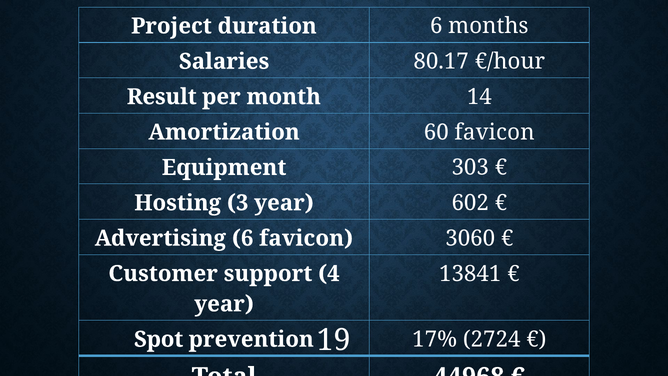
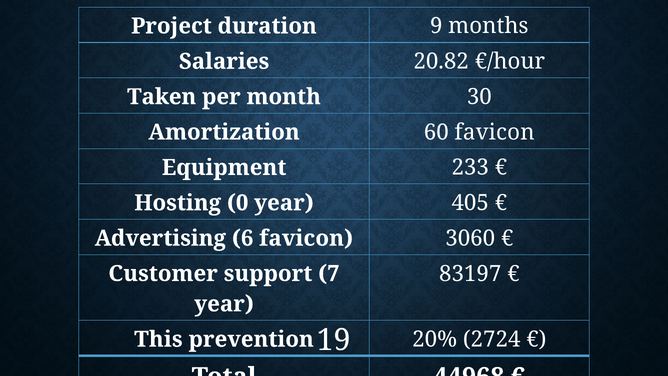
duration 6: 6 -> 9
80.17: 80.17 -> 20.82
Result: Result -> Taken
14: 14 -> 30
303: 303 -> 233
3: 3 -> 0
602: 602 -> 405
4: 4 -> 7
13841: 13841 -> 83197
Spot: Spot -> This
17%: 17% -> 20%
